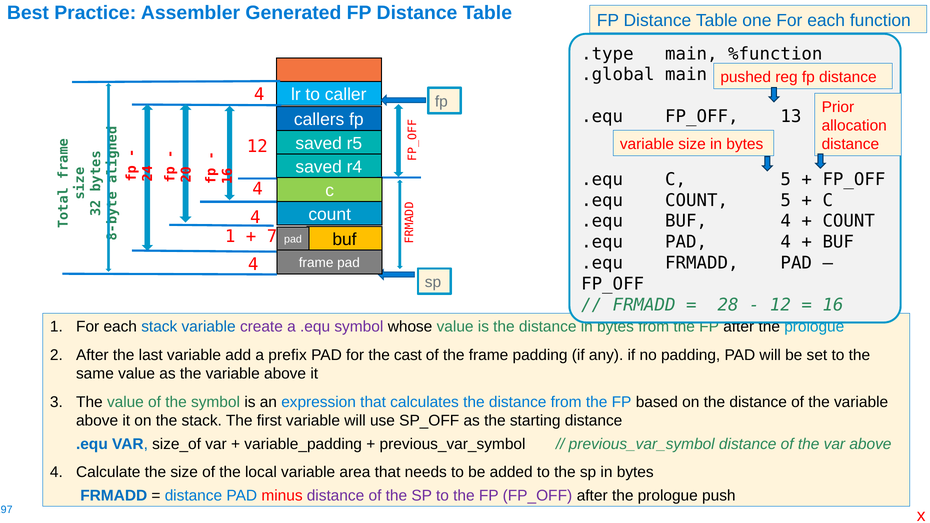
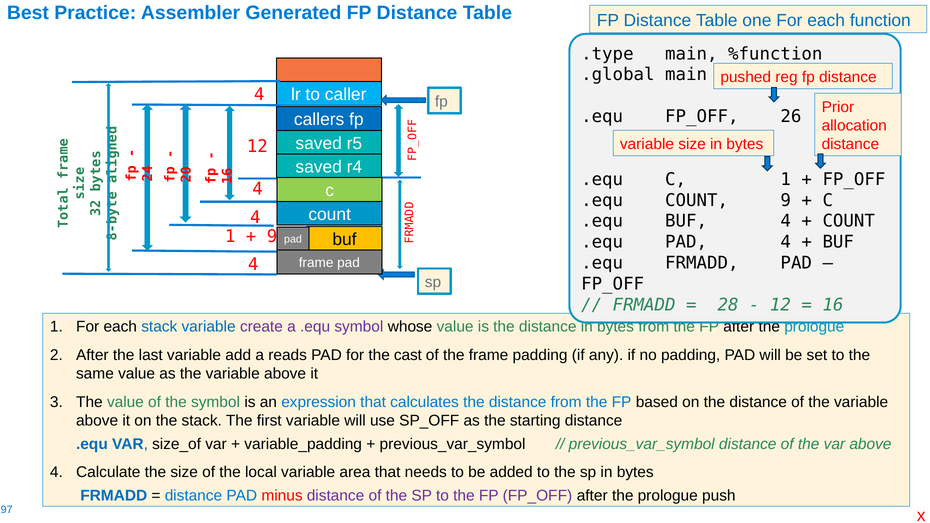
13: 13 -> 26
C 5: 5 -> 1
COUNT 5: 5 -> 9
7 at (272, 236): 7 -> 9
prefix: prefix -> reads
